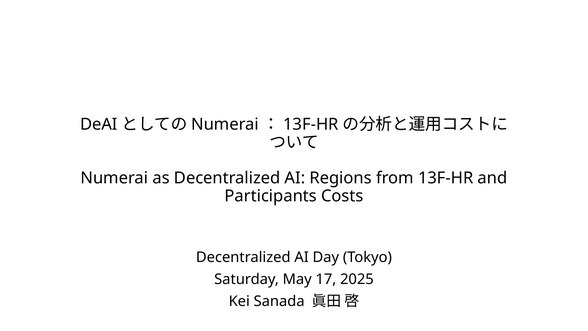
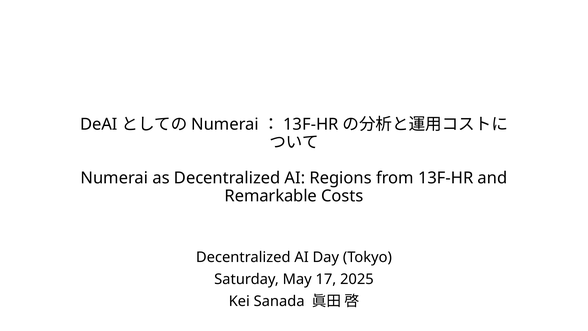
Participants: Participants -> Remarkable
